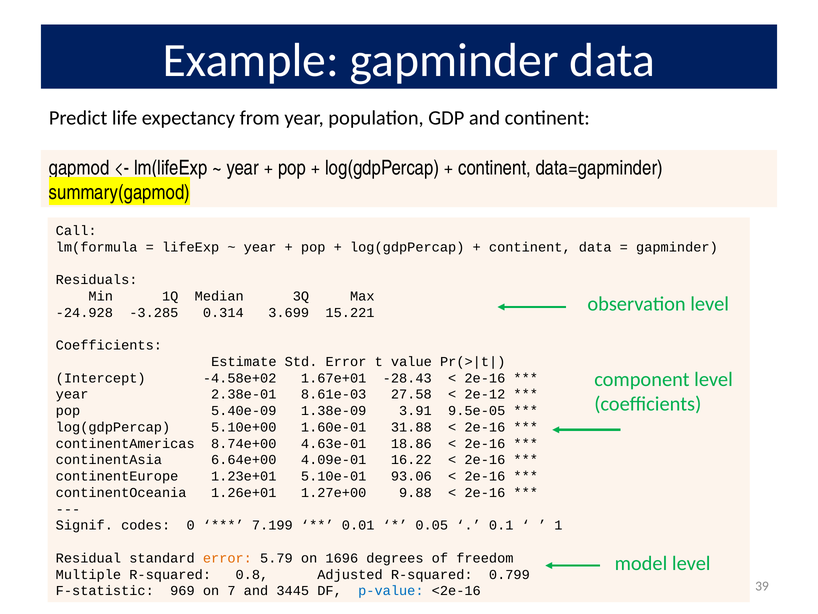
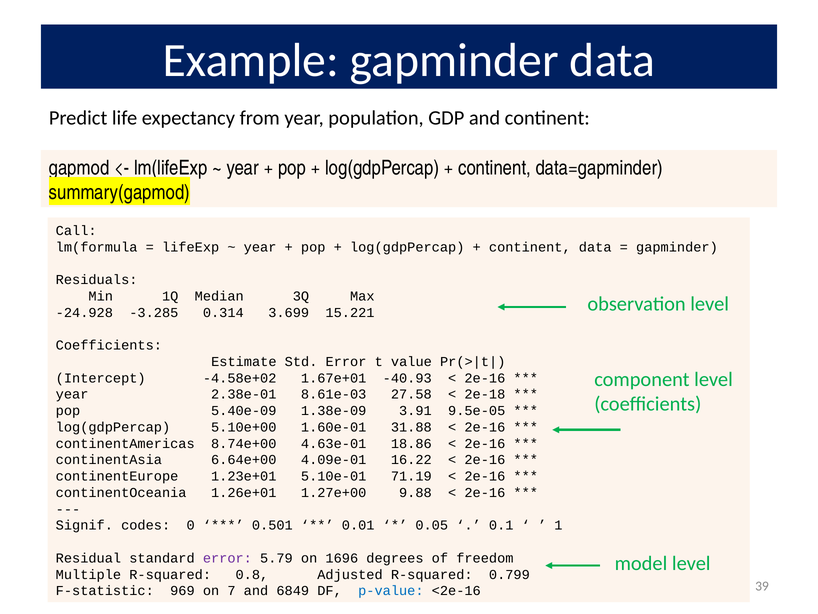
-28.43: -28.43 -> -40.93
2e-12: 2e-12 -> 2e-18
93.06: 93.06 -> 71.19
7.199: 7.199 -> 0.501
error at (227, 558) colour: orange -> purple
3445: 3445 -> 6849
